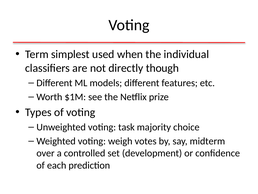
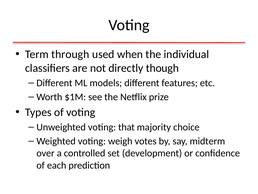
simplest: simplest -> through
task: task -> that
